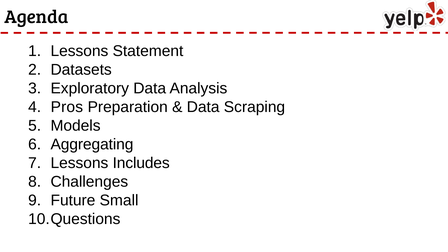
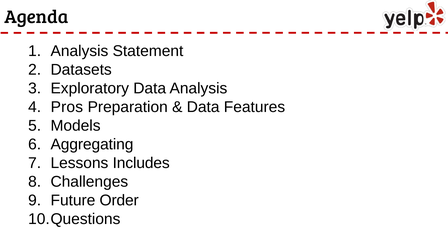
Lessons at (79, 51): Lessons -> Analysis
Scraping: Scraping -> Features
Small: Small -> Order
